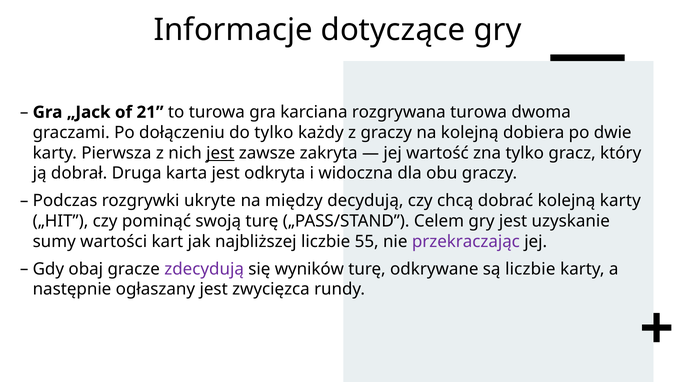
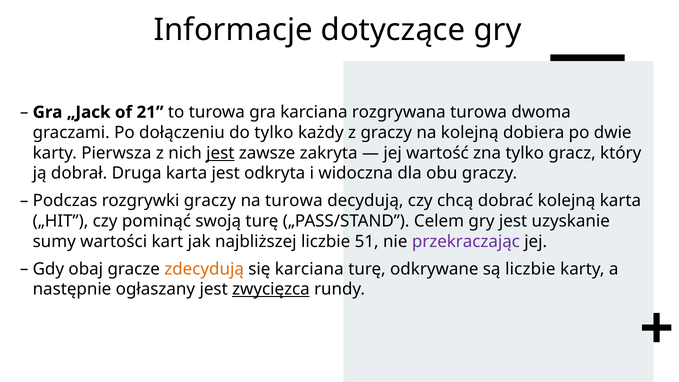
rozgrywki ukryte: ukryte -> graczy
na między: między -> turowa
kolejną karty: karty -> karta
55: 55 -> 51
zdecydują colour: purple -> orange
się wyników: wyników -> karciana
zwycięzca underline: none -> present
